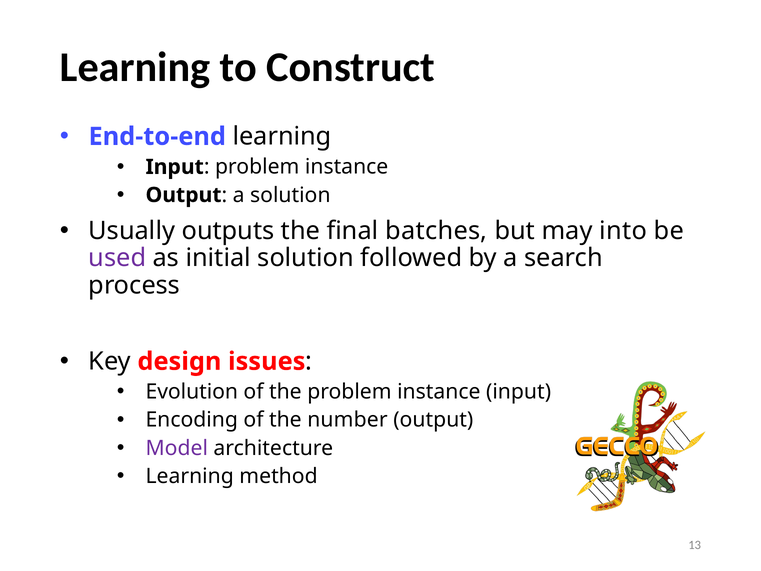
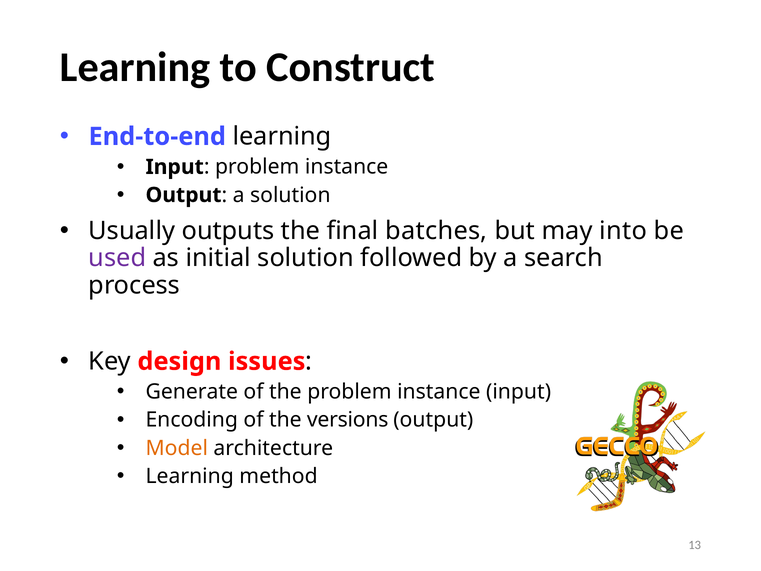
Evolution: Evolution -> Generate
number: number -> versions
Model colour: purple -> orange
